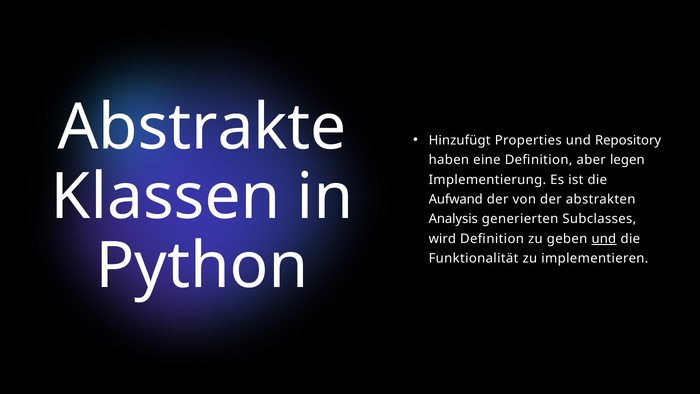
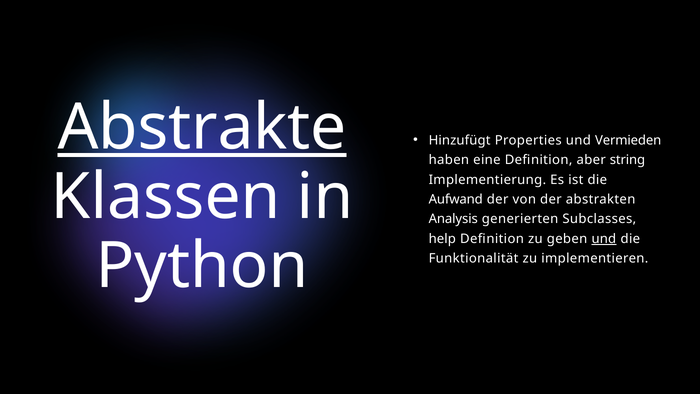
Abstrakte underline: none -> present
Repository: Repository -> Vermieden
legen: legen -> string
wird: wird -> help
